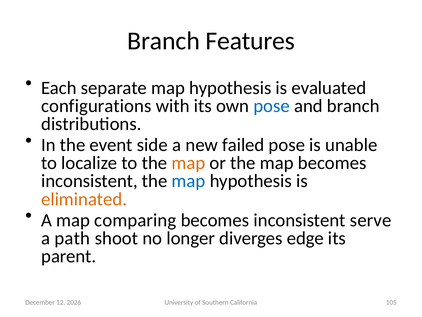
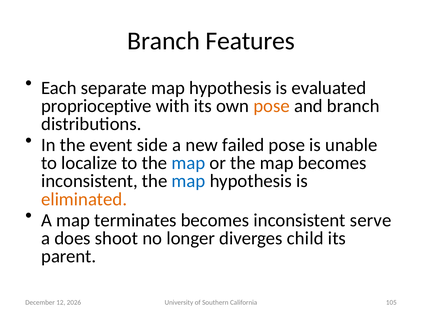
configurations: configurations -> proprioceptive
pose at (272, 106) colour: blue -> orange
map at (188, 163) colour: orange -> blue
comparing: comparing -> terminates
path: path -> does
edge: edge -> child
